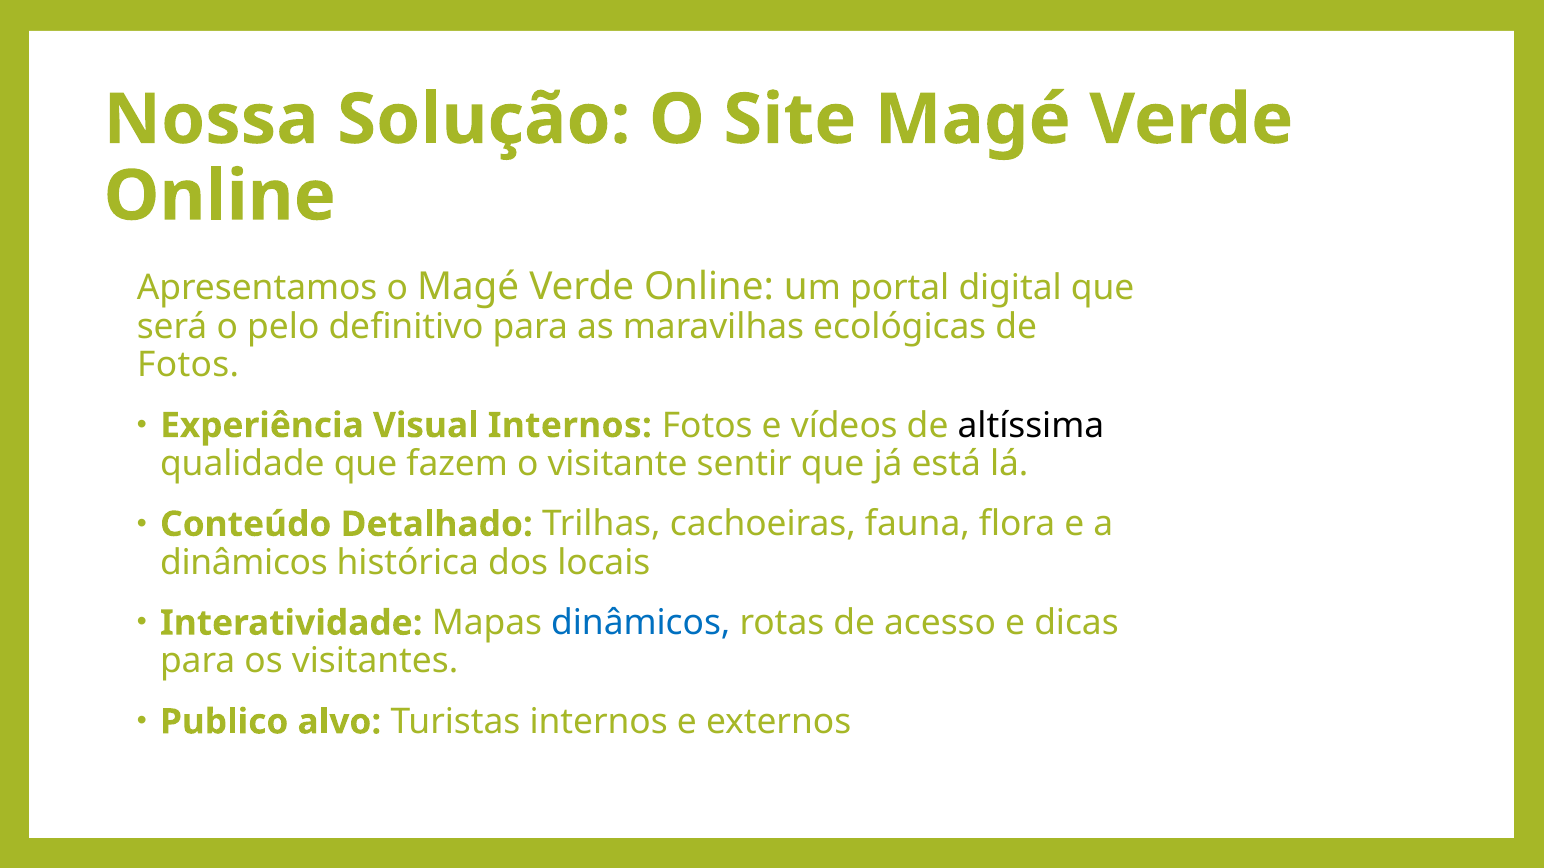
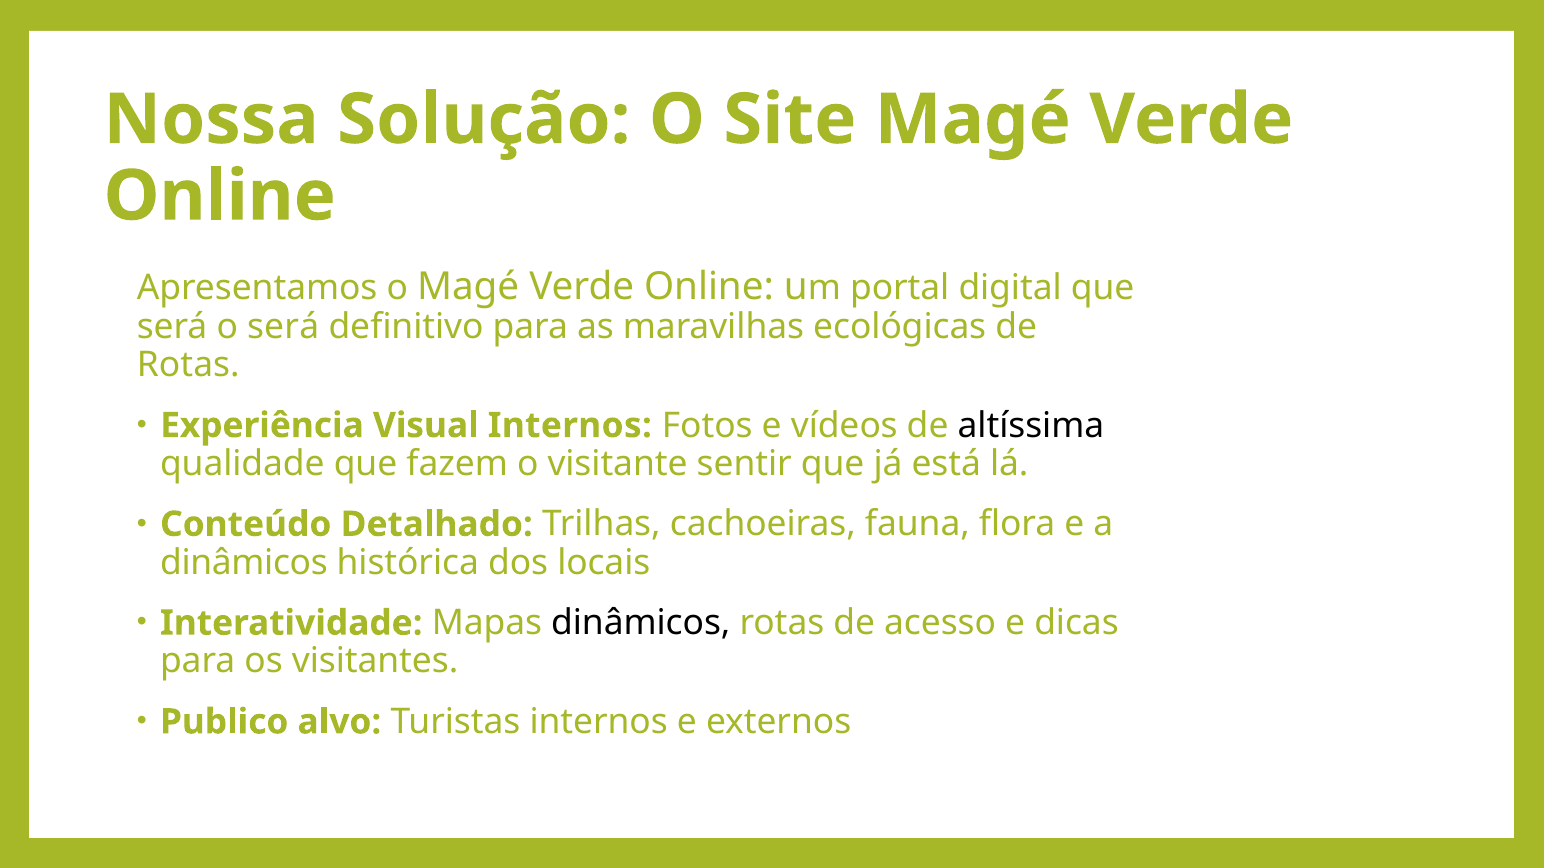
o pelo: pelo -> será
Fotos at (188, 365): Fotos -> Rotas
dinâmicos at (641, 623) colour: blue -> black
